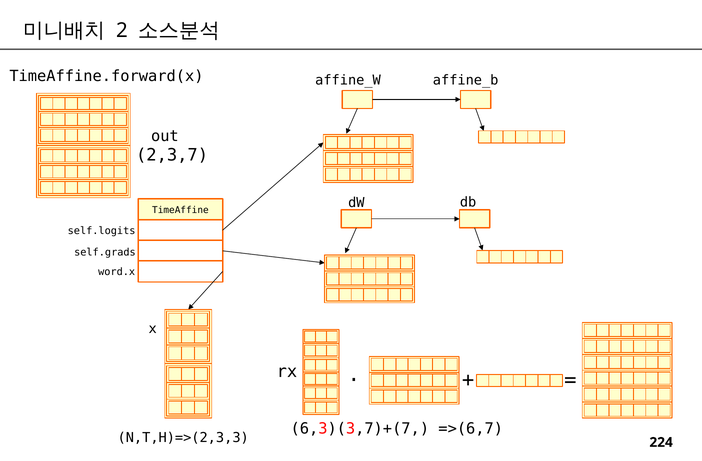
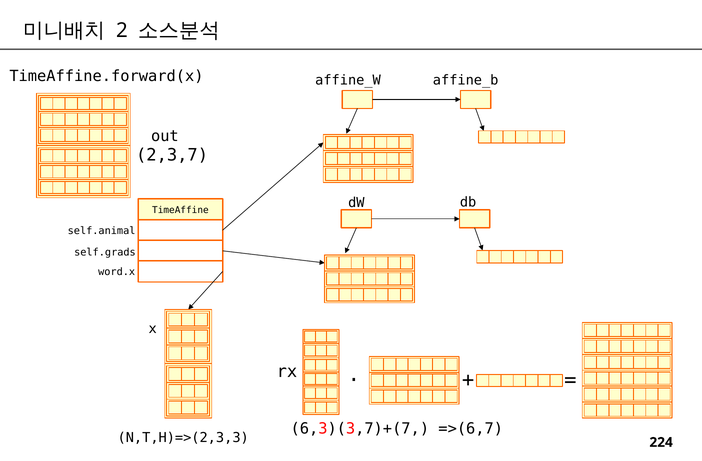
self.logits: self.logits -> self.animal
